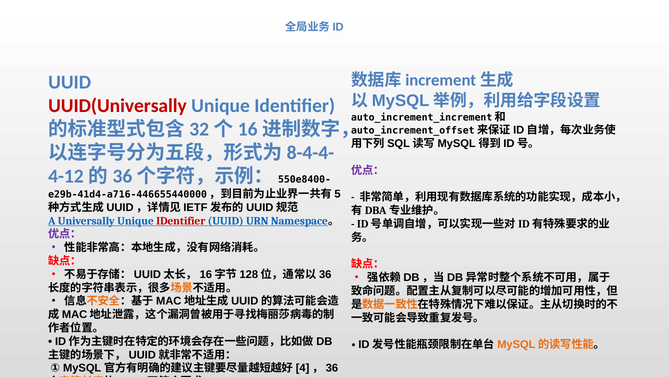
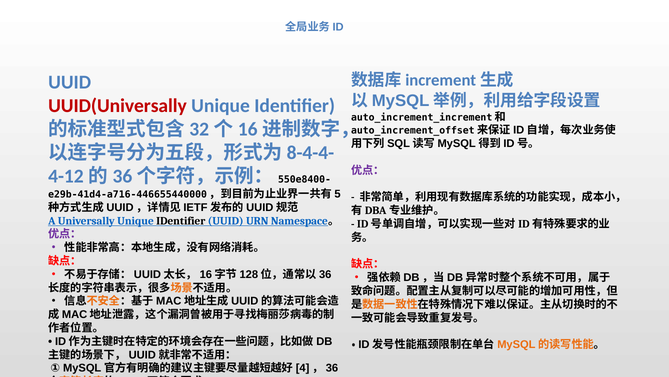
IDentifier at (181, 220) colour: red -> black
